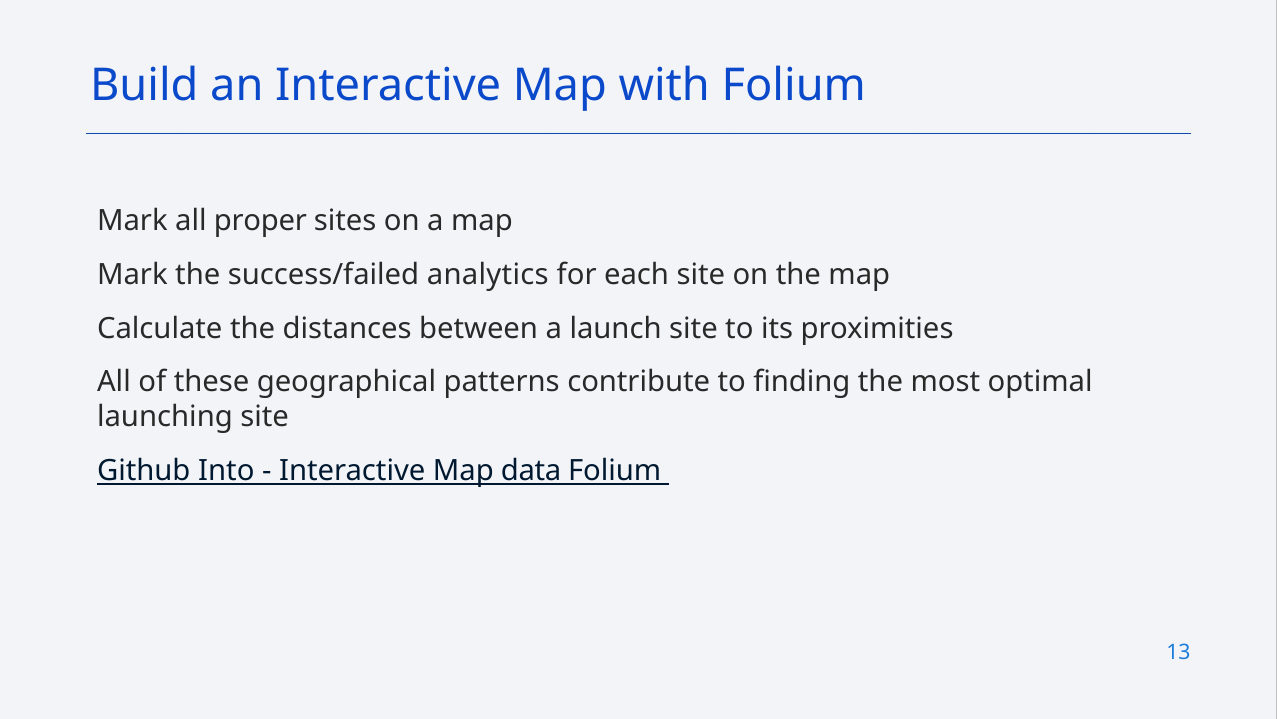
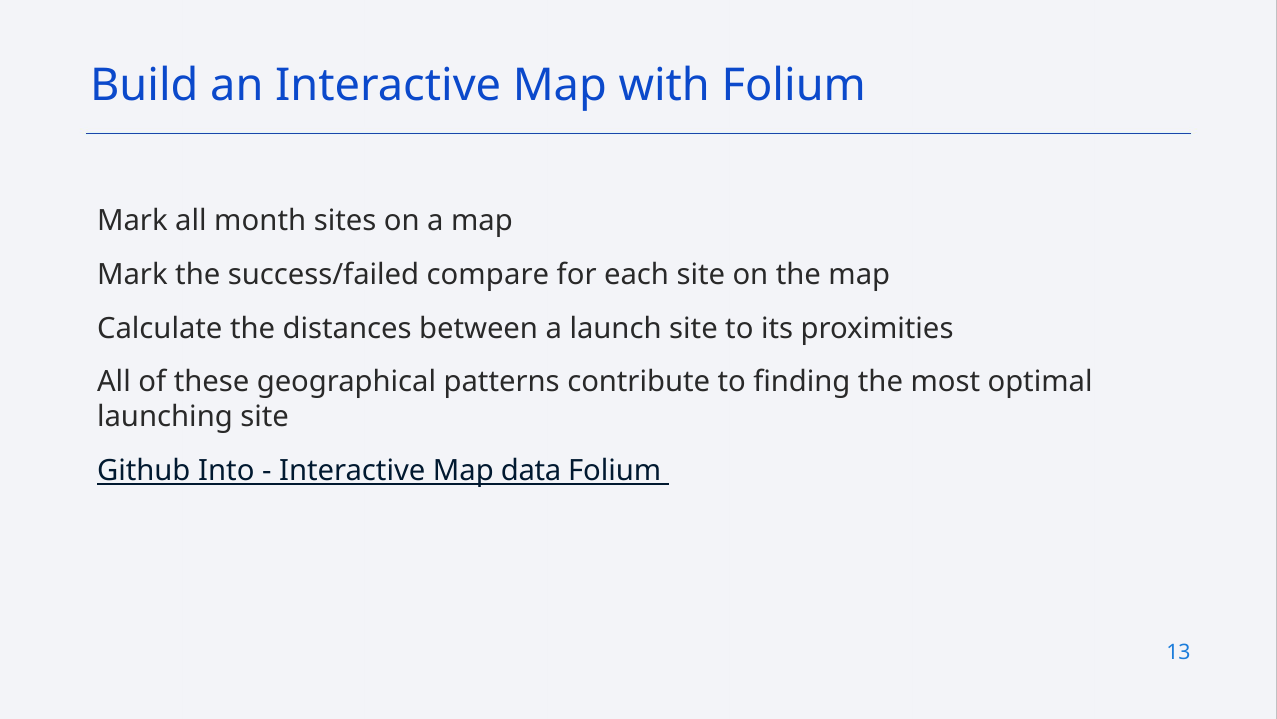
proper: proper -> month
analytics: analytics -> compare
